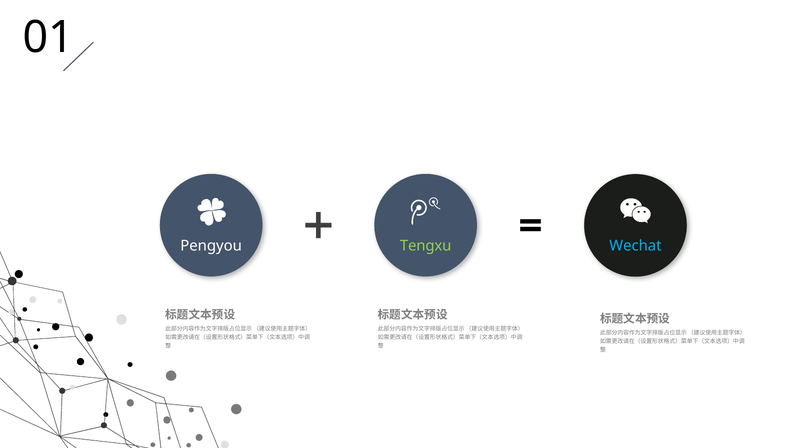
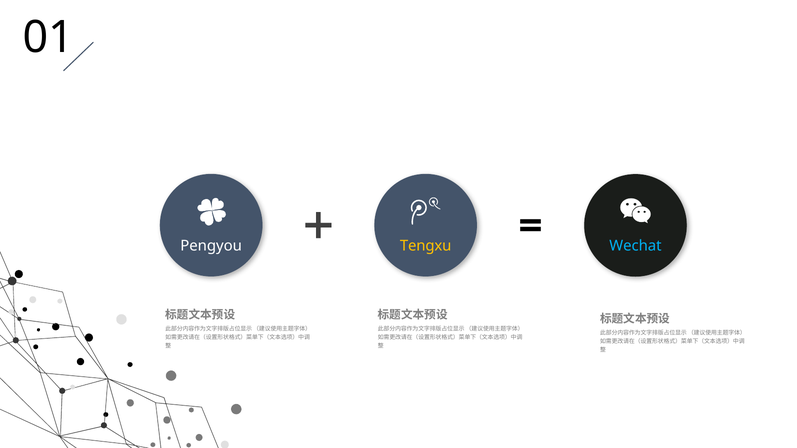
Tengxu colour: light green -> yellow
